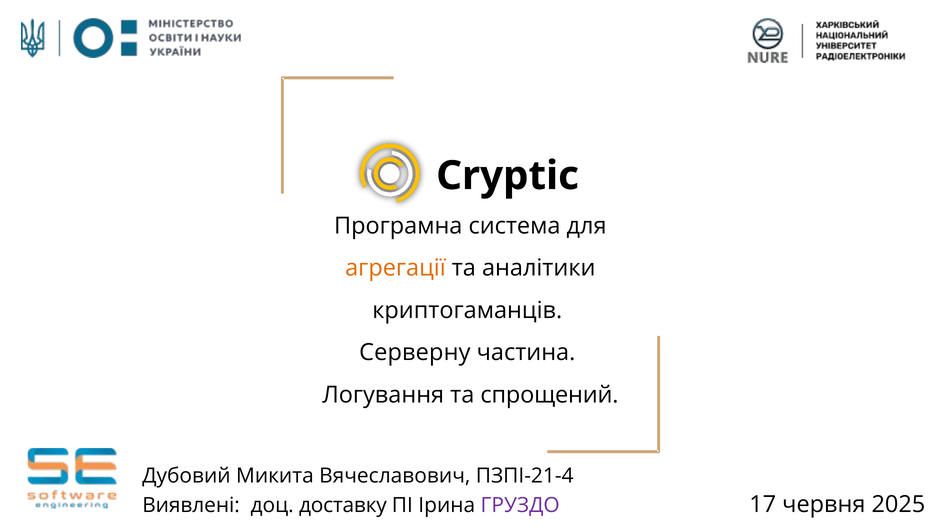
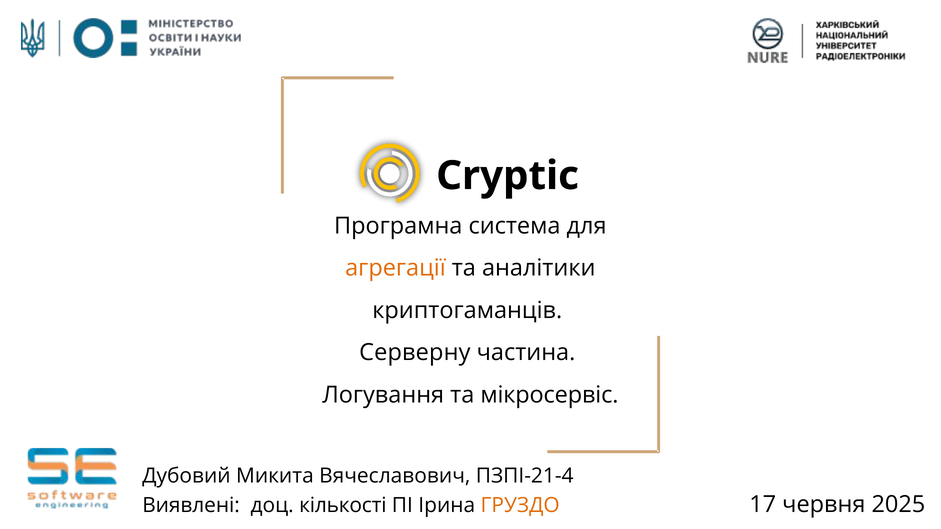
спрощений: спрощений -> мікросервіс
доставку: доставку -> кількості
ГРУЗДО colour: purple -> orange
